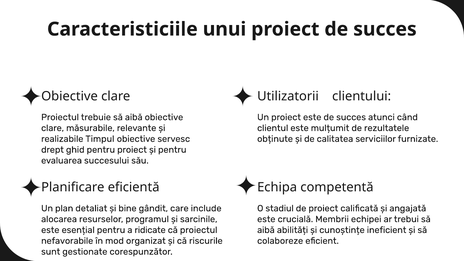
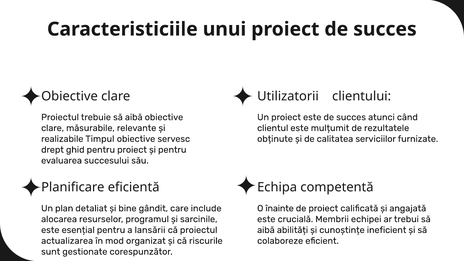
stadiul: stadiul -> înainte
ridicate: ridicate -> lansării
nefavorabile: nefavorabile -> actualizarea
